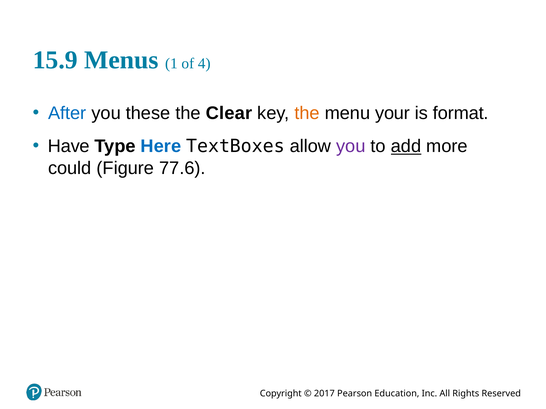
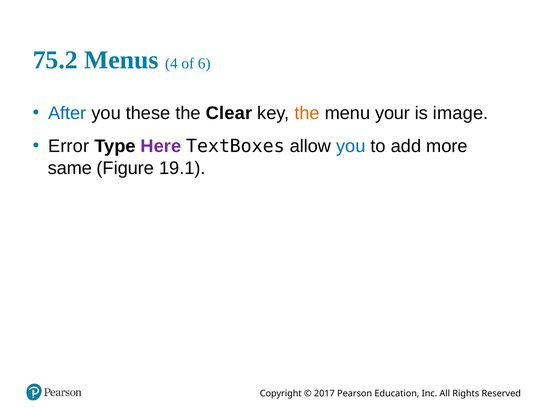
15.9: 15.9 -> 75.2
1: 1 -> 4
4: 4 -> 6
format: format -> image
Have: Have -> Error
Here colour: blue -> purple
you at (351, 146) colour: purple -> blue
add underline: present -> none
could: could -> same
77.6: 77.6 -> 19.1
